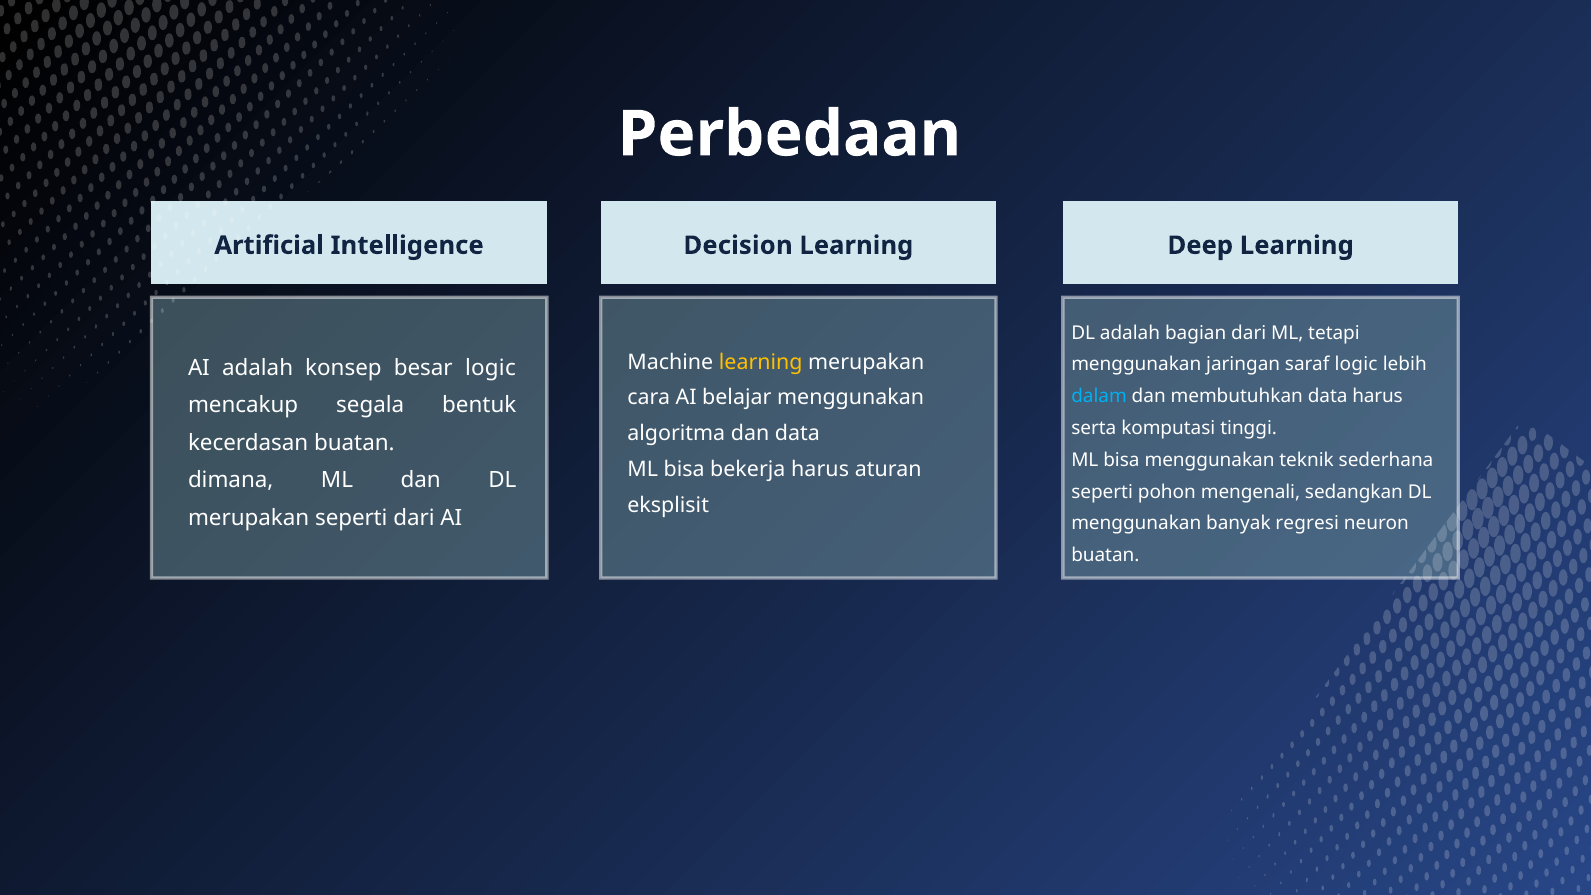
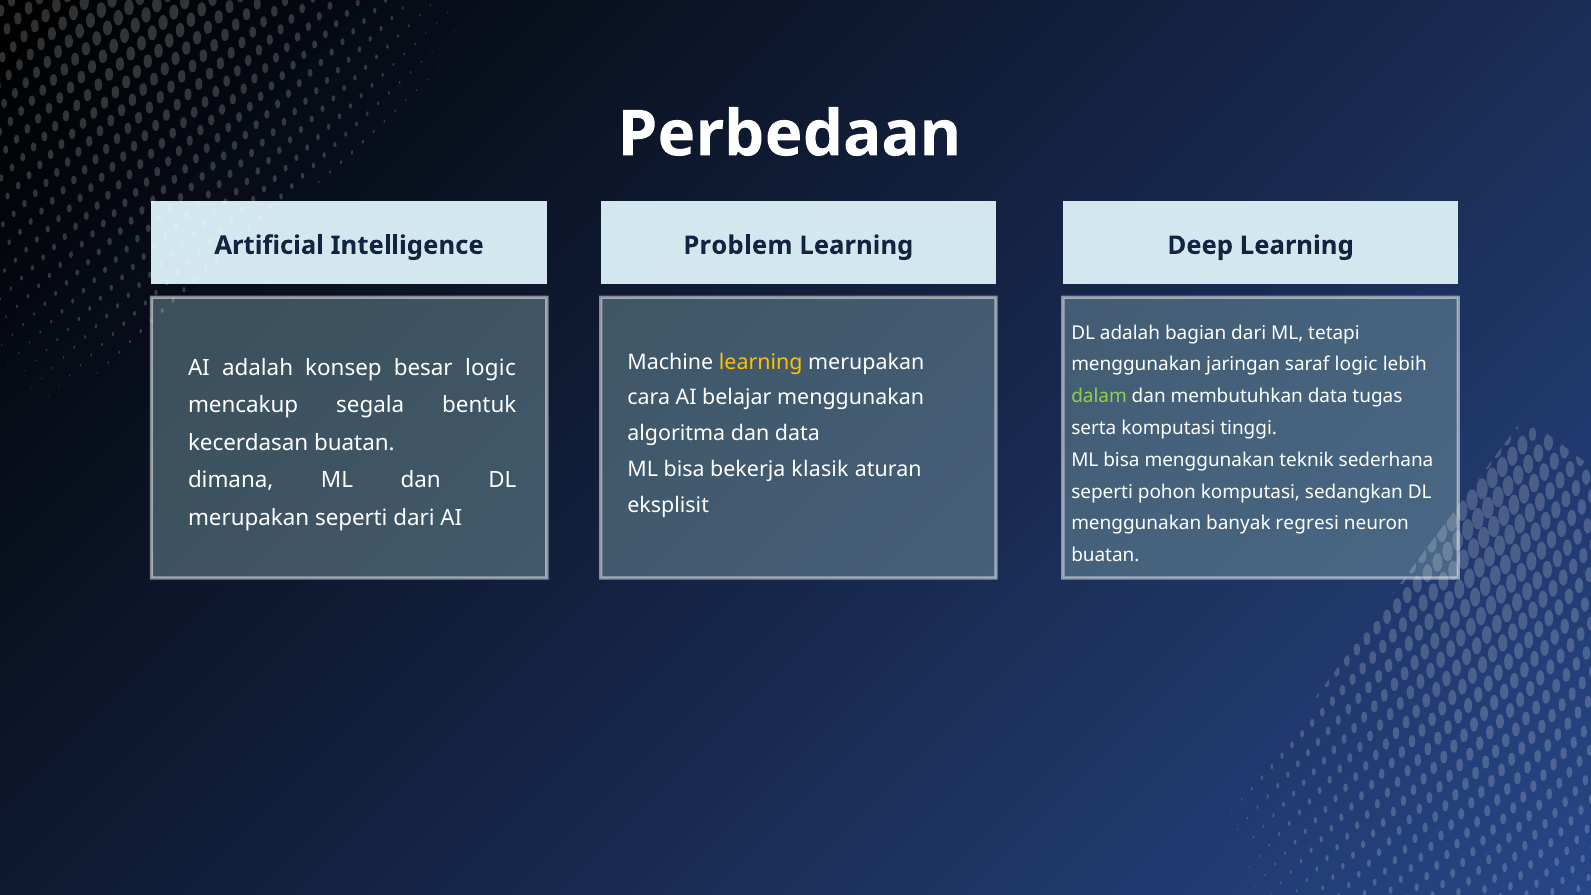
Decision: Decision -> Problem
dalam colour: light blue -> light green
data harus: harus -> tugas
bekerja harus: harus -> klasik
pohon mengenali: mengenali -> komputasi
